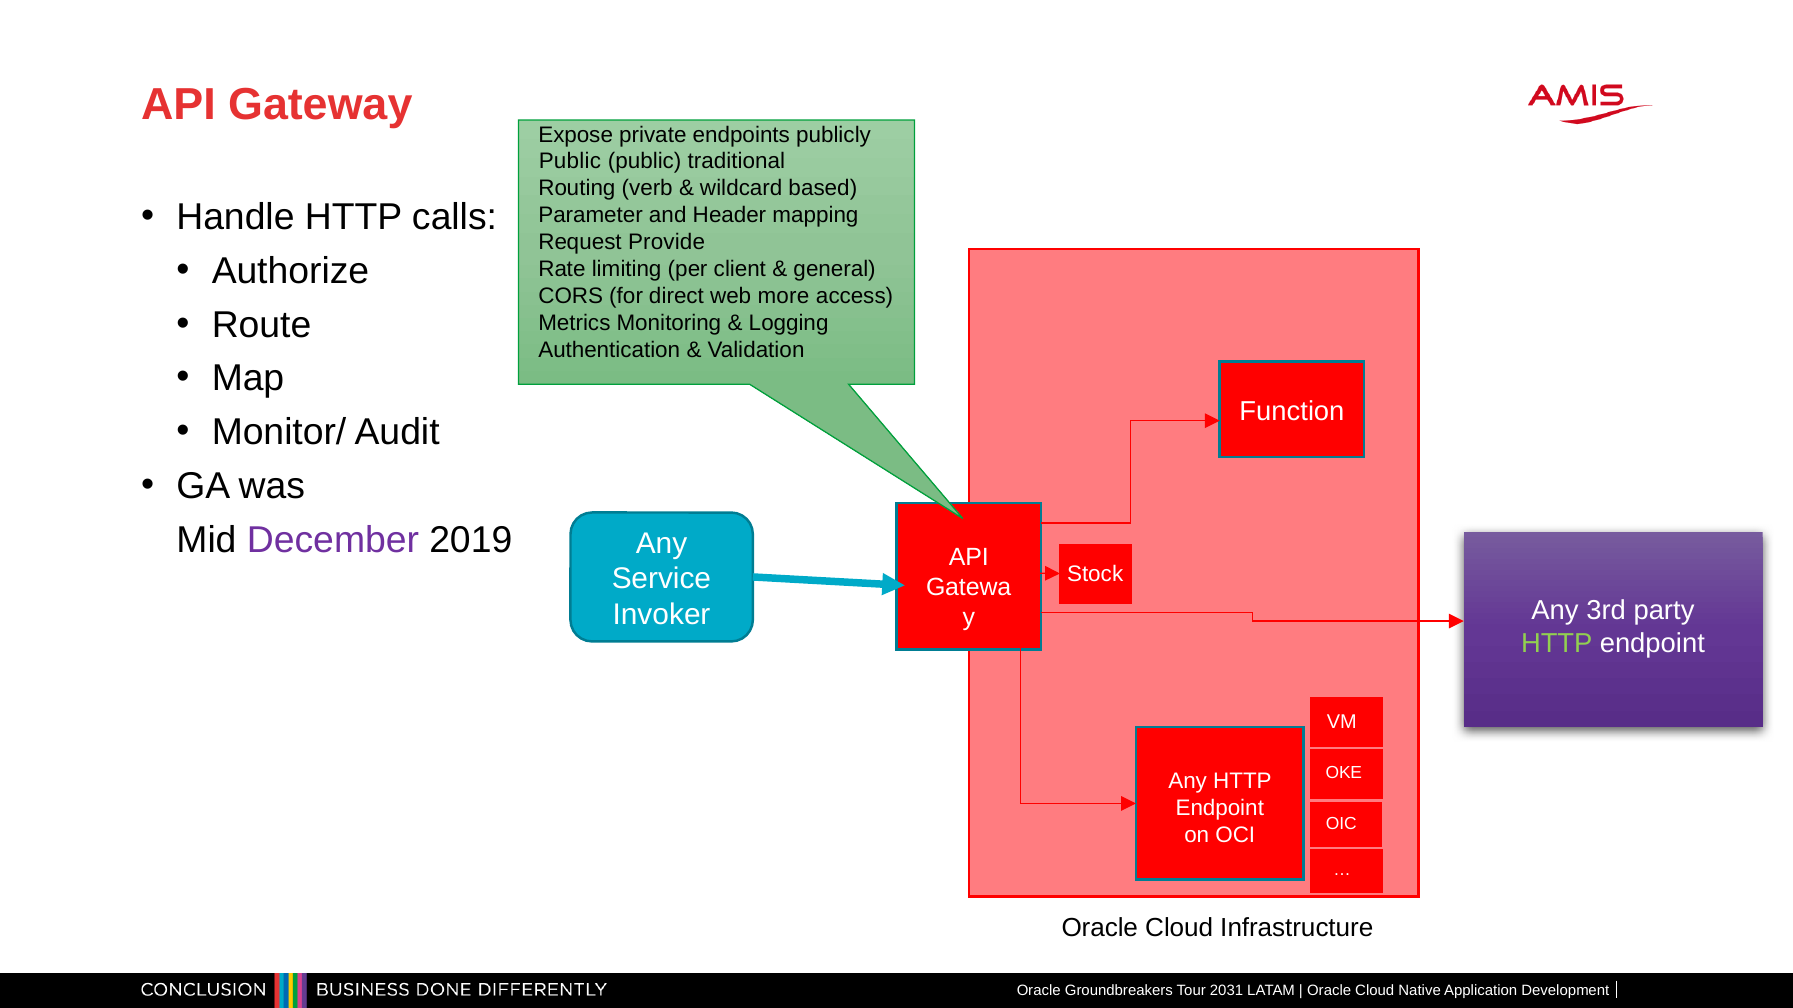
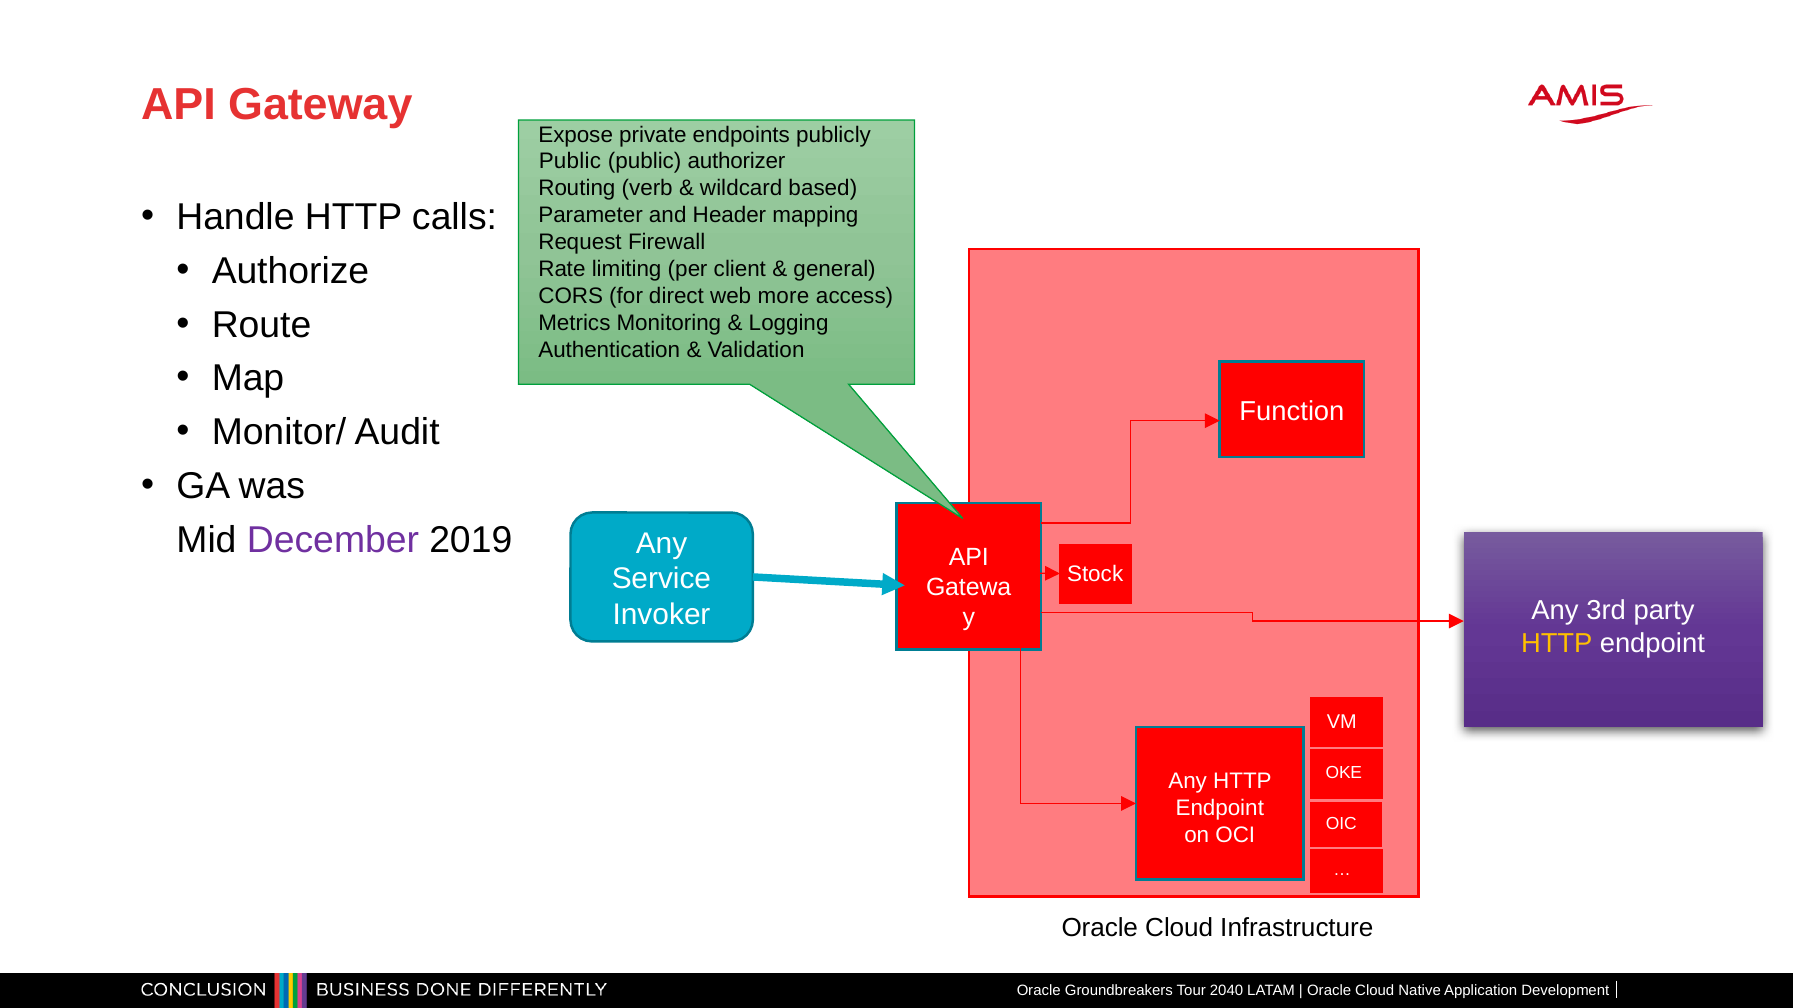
traditional: traditional -> authorizer
Provide: Provide -> Firewall
HTTP at (1557, 644) colour: light green -> yellow
2031: 2031 -> 2040
